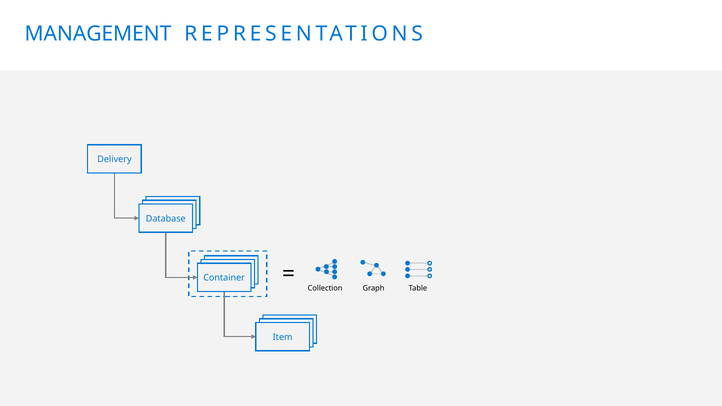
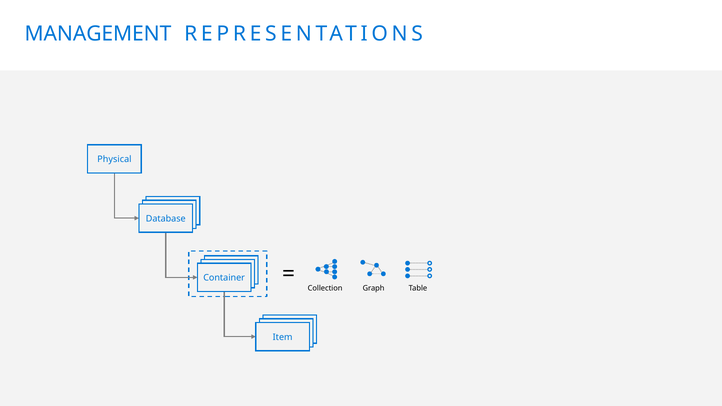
Delivery: Delivery -> Physical
